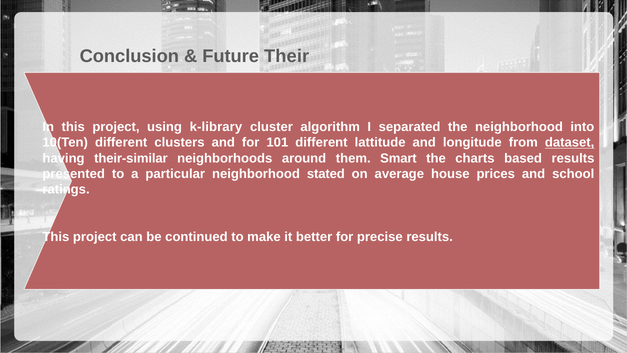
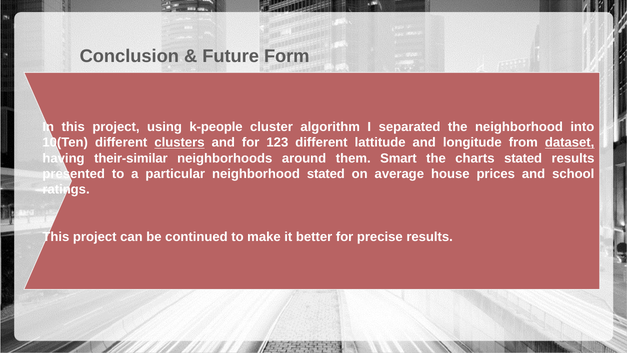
Their: Their -> Form
k-library: k-library -> k-people
clusters underline: none -> present
101: 101 -> 123
charts based: based -> stated
